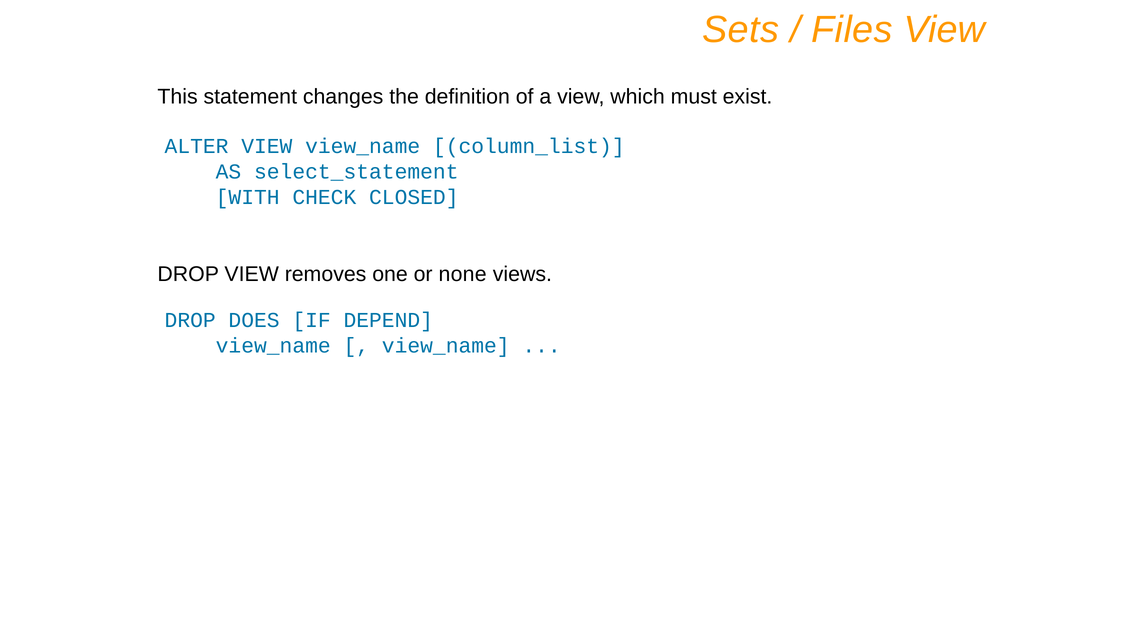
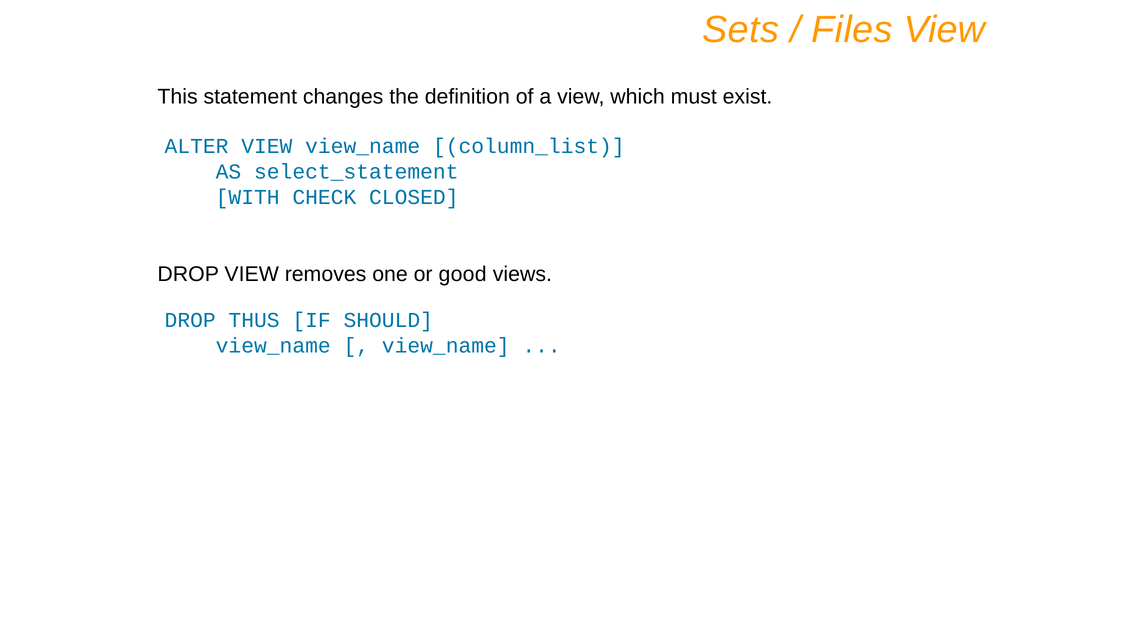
none: none -> good
DOES: DOES -> THUS
DEPEND: DEPEND -> SHOULD
